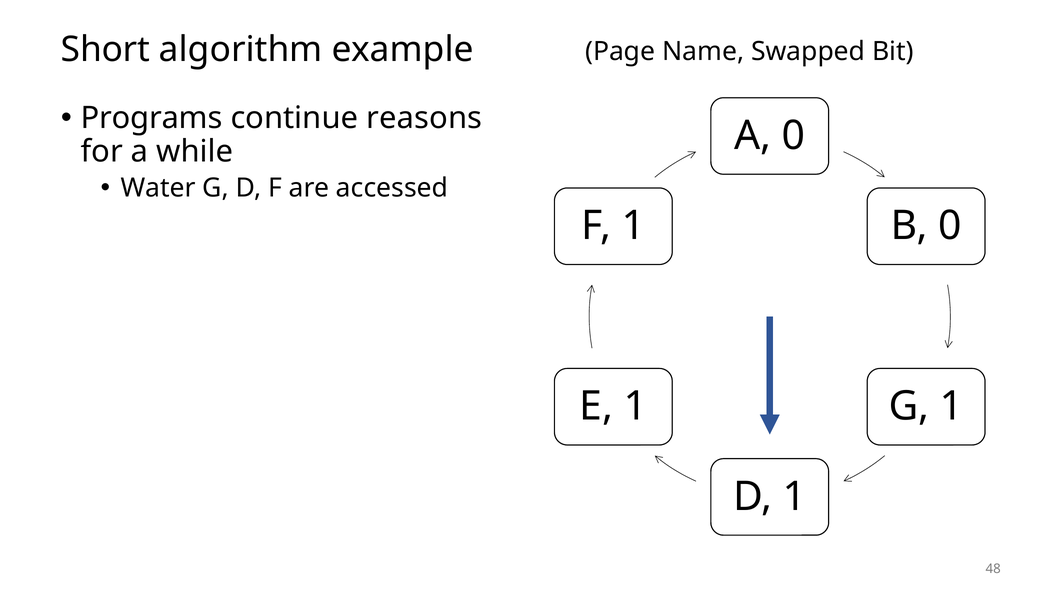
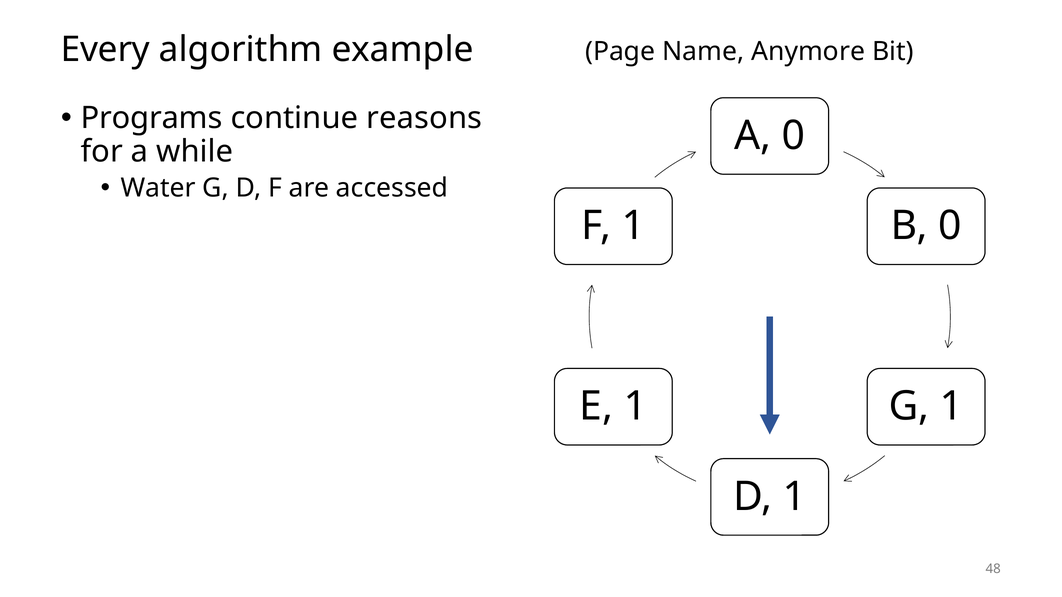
Short: Short -> Every
Swapped: Swapped -> Anymore
